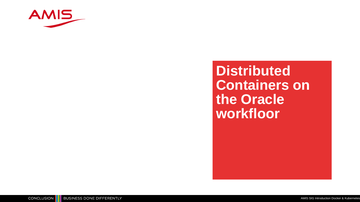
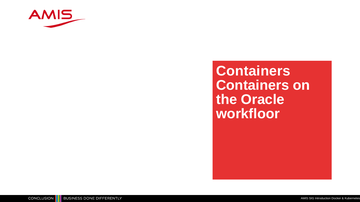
Distributed at (253, 71): Distributed -> Containers
